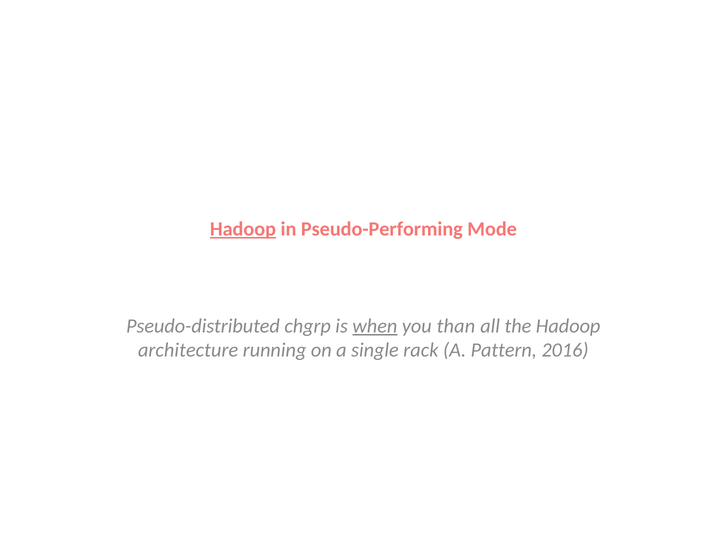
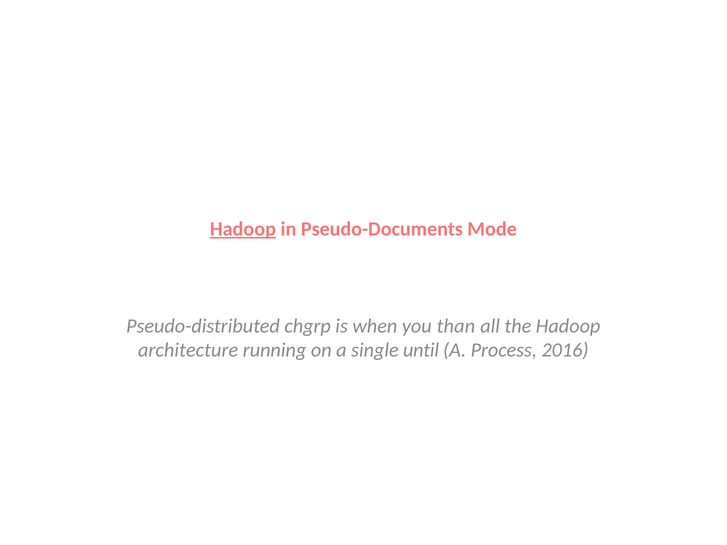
Pseudo-Performing: Pseudo-Performing -> Pseudo-Documents
when underline: present -> none
rack: rack -> until
Pattern: Pattern -> Process
